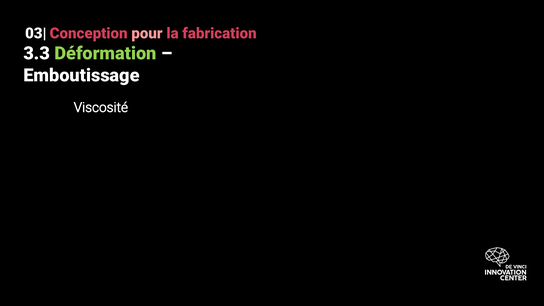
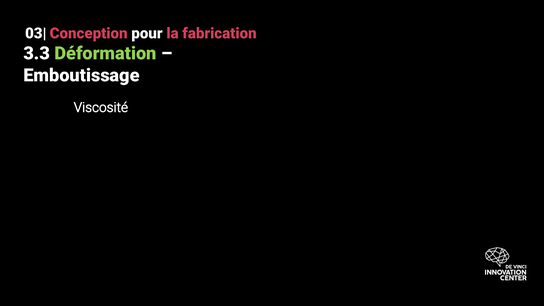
pour colour: pink -> white
